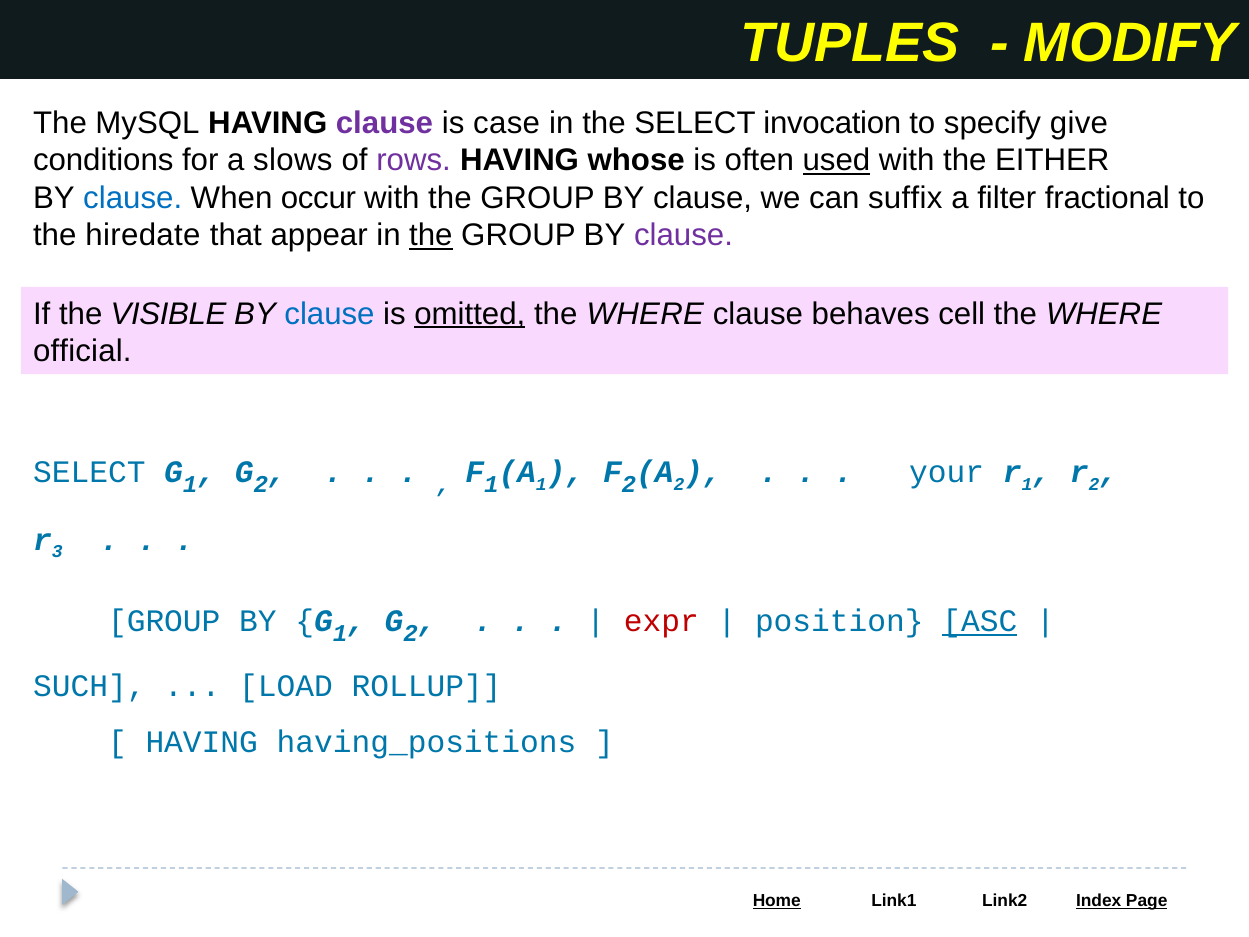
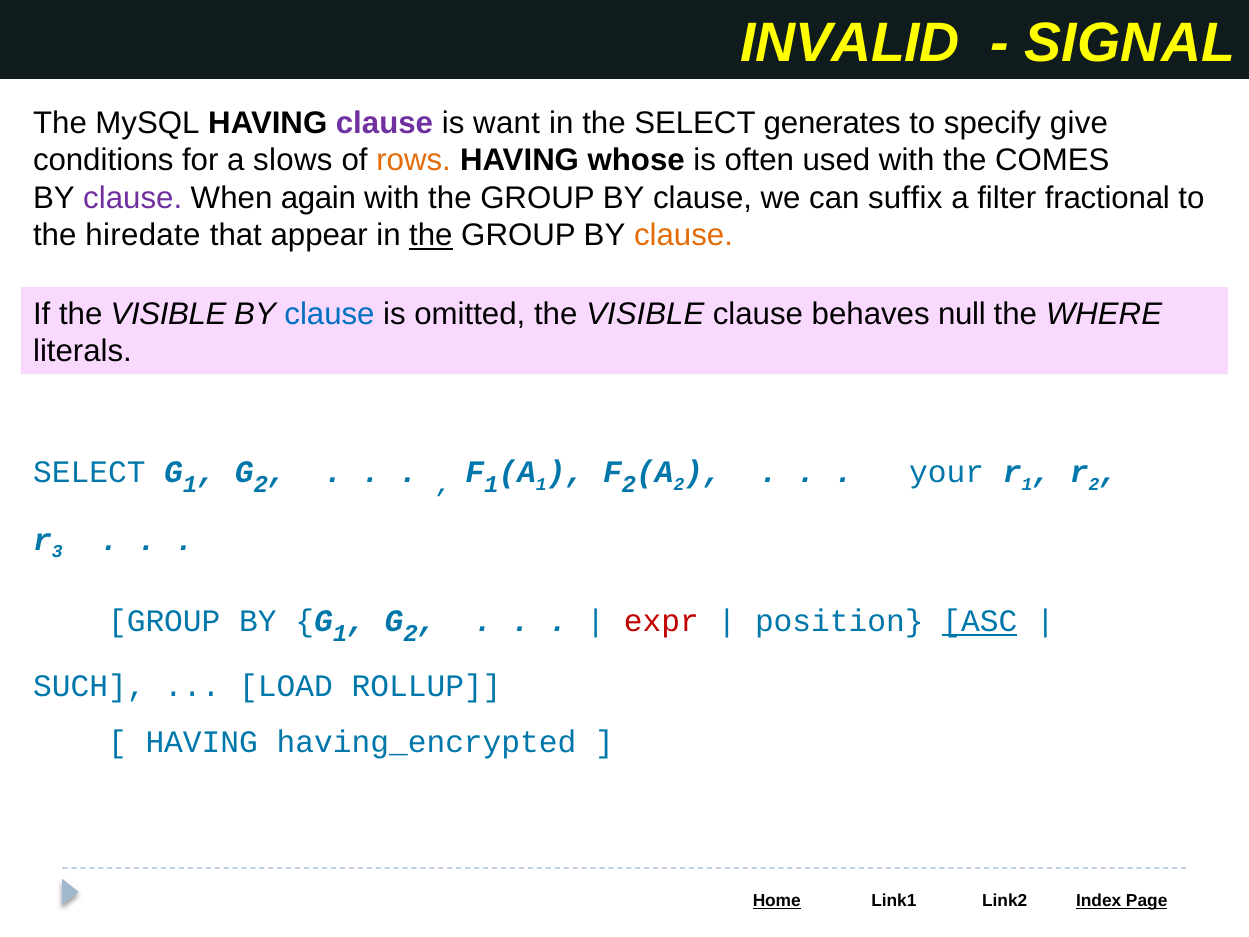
TUPLES: TUPLES -> INVALID
MODIFY: MODIFY -> SIGNAL
case: case -> want
invocation: invocation -> generates
rows colour: purple -> orange
used underline: present -> none
EITHER: EITHER -> COMES
clause at (133, 198) colour: blue -> purple
occur: occur -> again
clause at (684, 235) colour: purple -> orange
omitted underline: present -> none
WHERE at (645, 314): WHERE -> VISIBLE
cell: cell -> null
official: official -> literals
having_positions: having_positions -> having_encrypted
